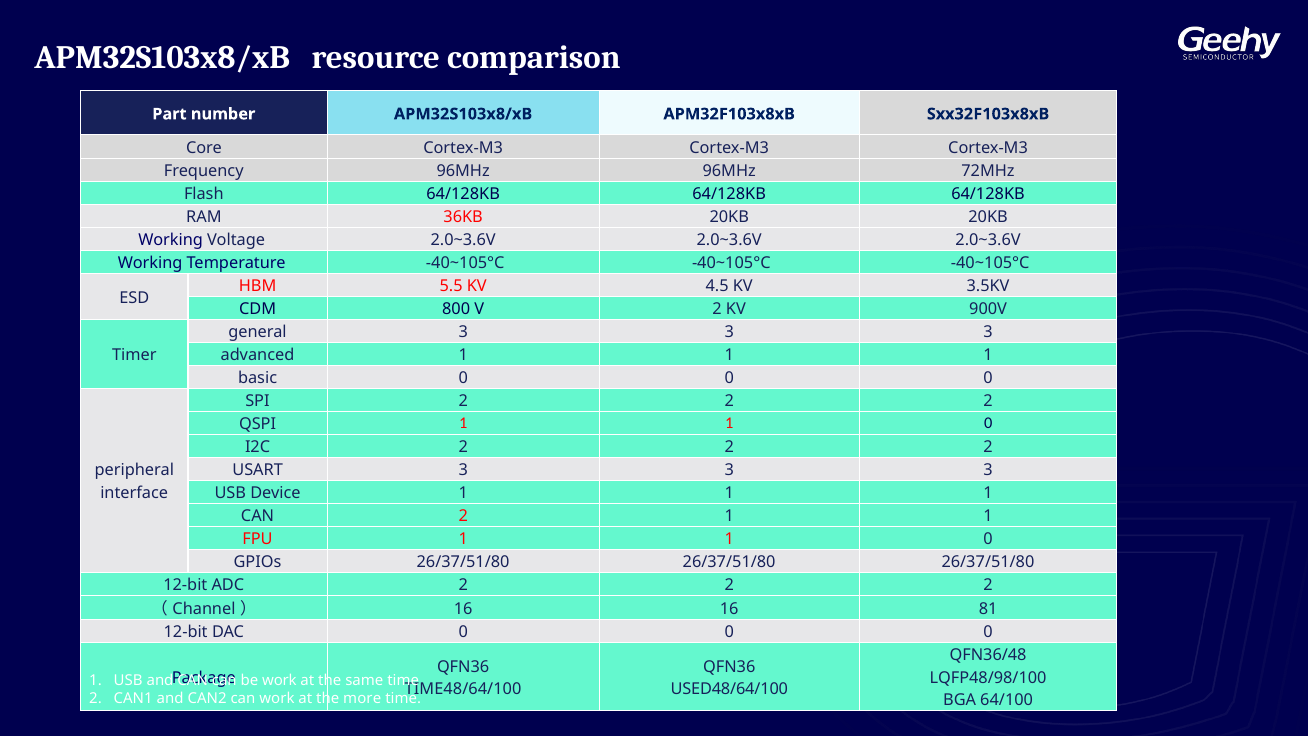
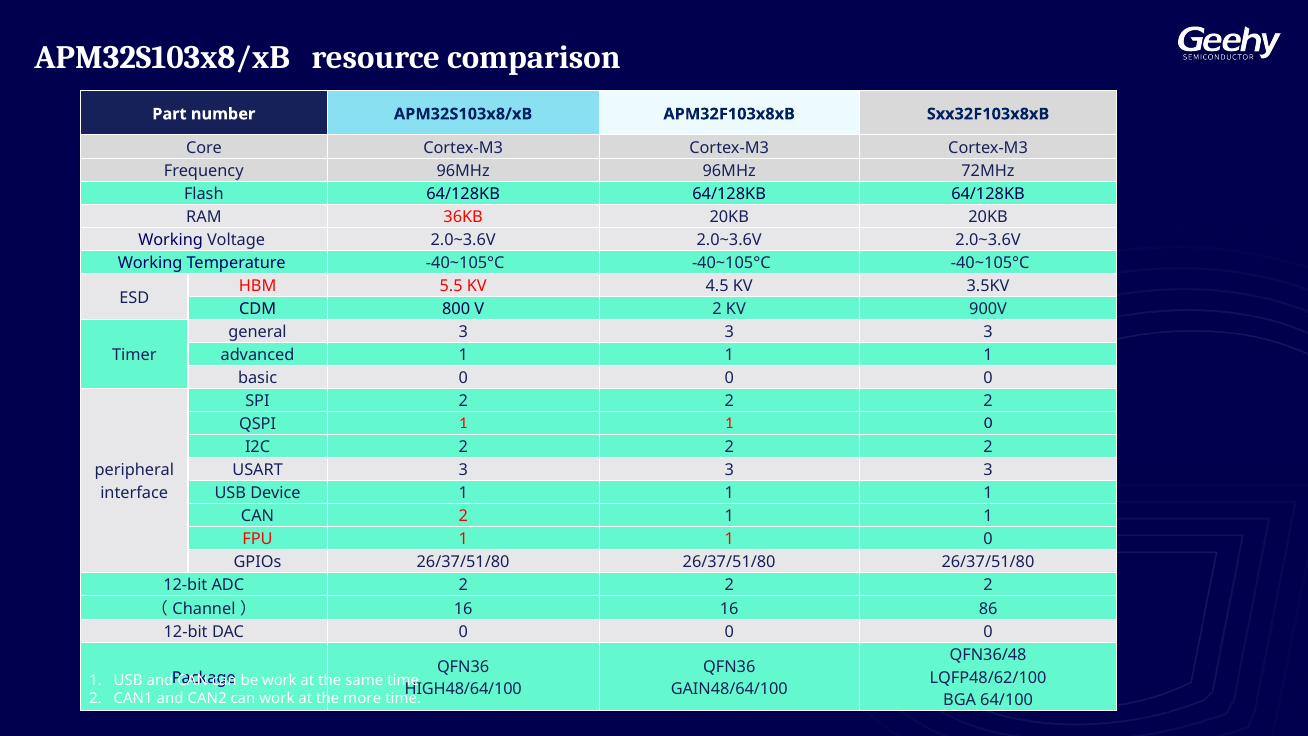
81: 81 -> 86
LQFP48/98/100: LQFP48/98/100 -> LQFP48/62/100
TIME48/64/100: TIME48/64/100 -> HIGH48/64/100
USED48/64/100: USED48/64/100 -> GAIN48/64/100
